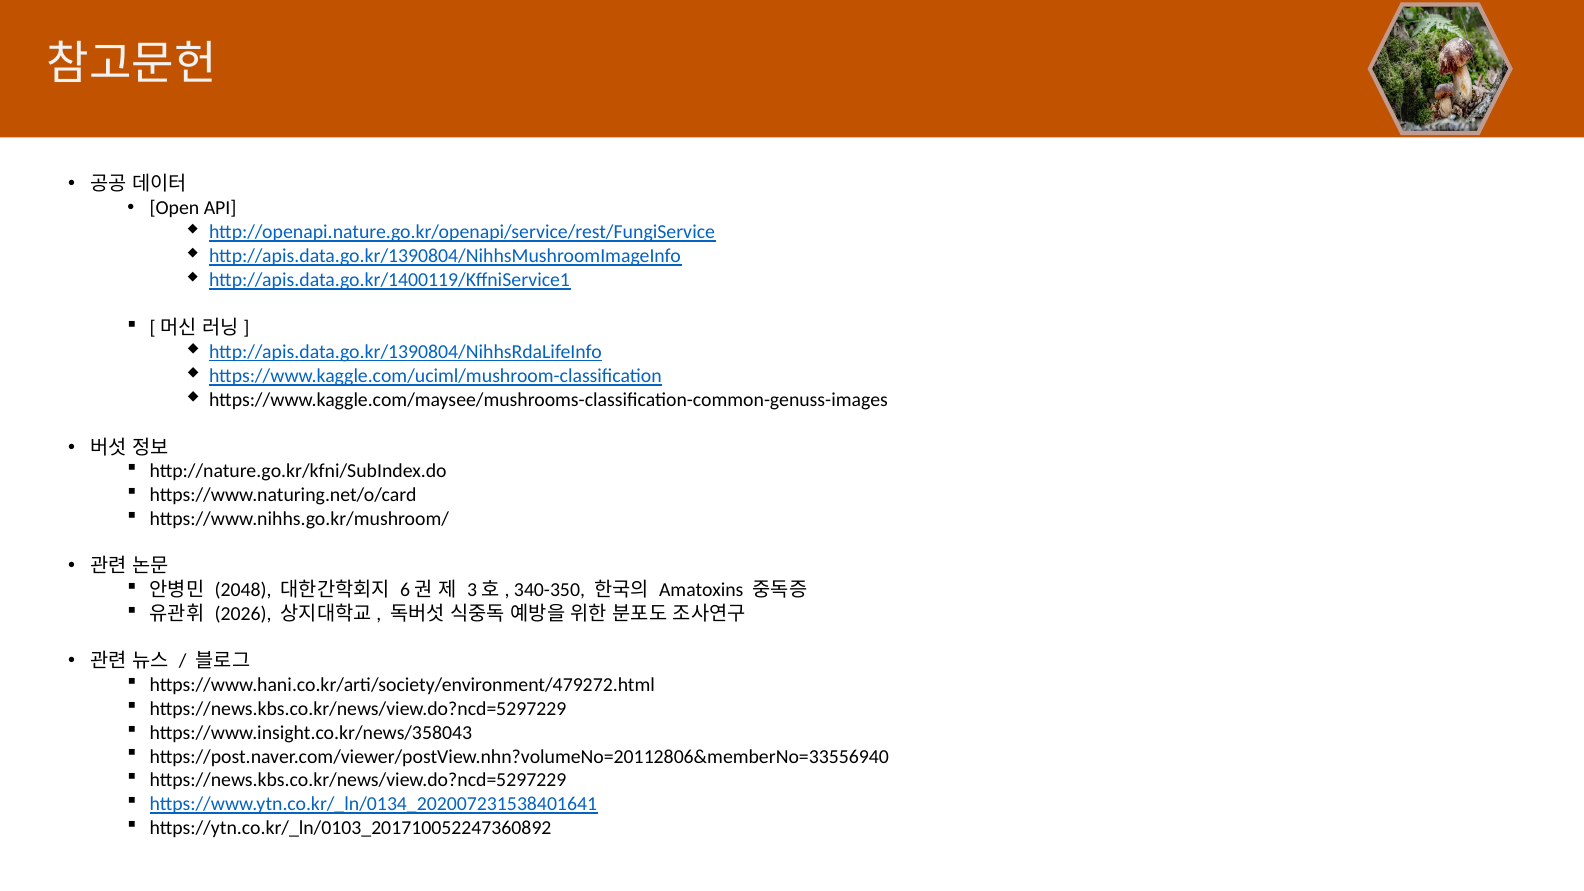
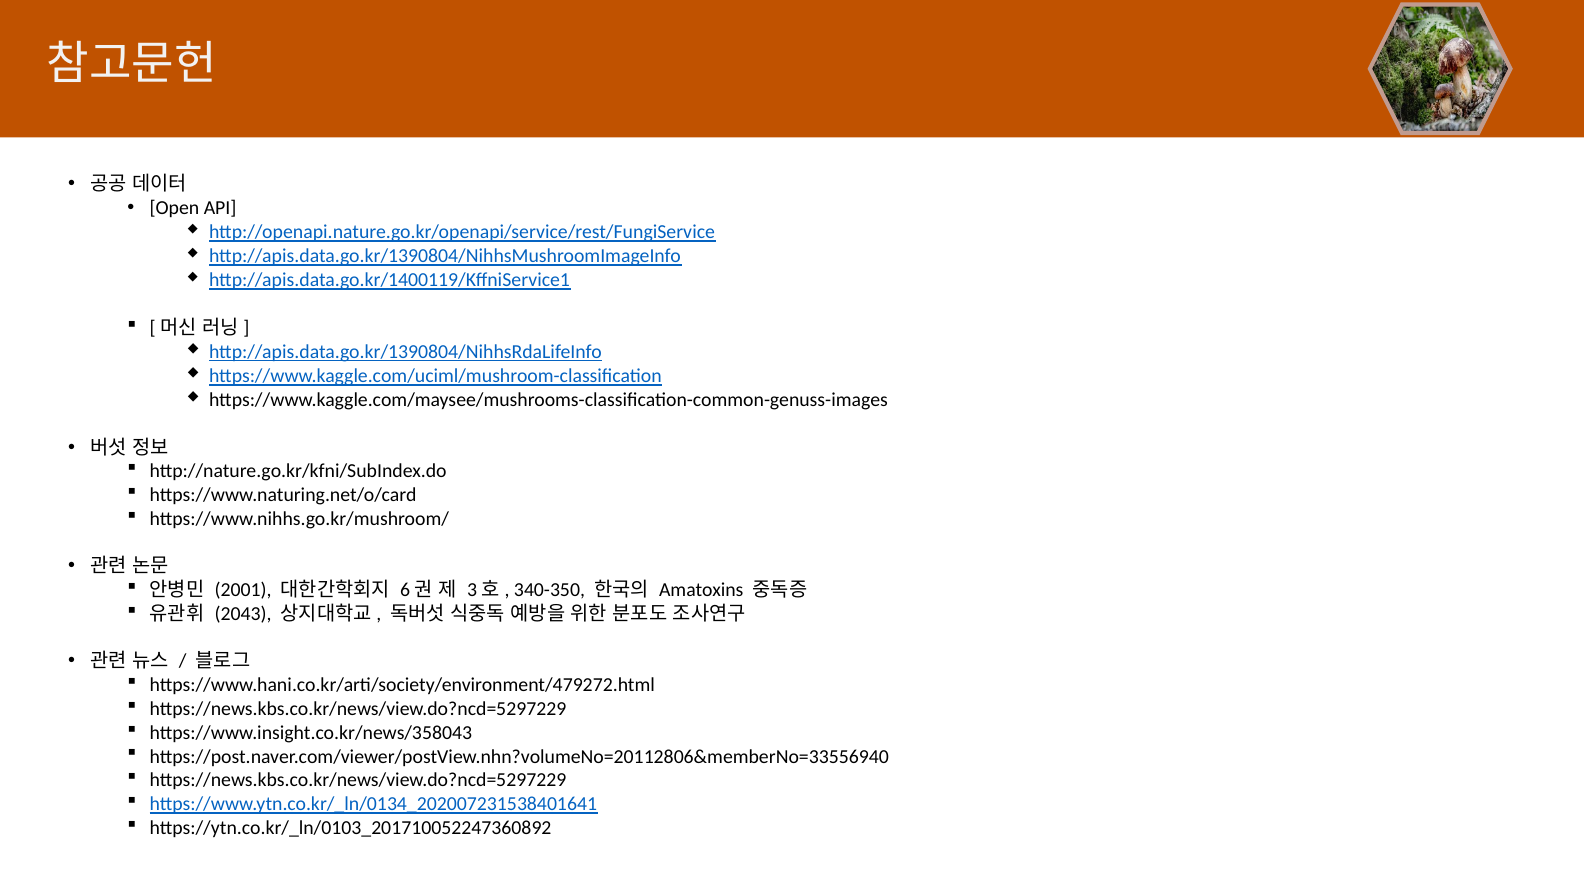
2048: 2048 -> 2001
2026: 2026 -> 2043
